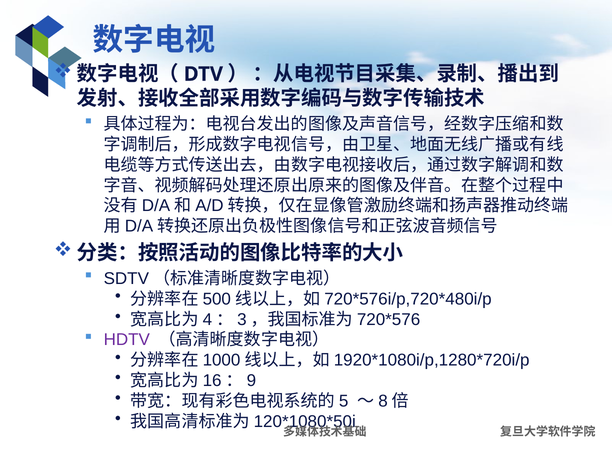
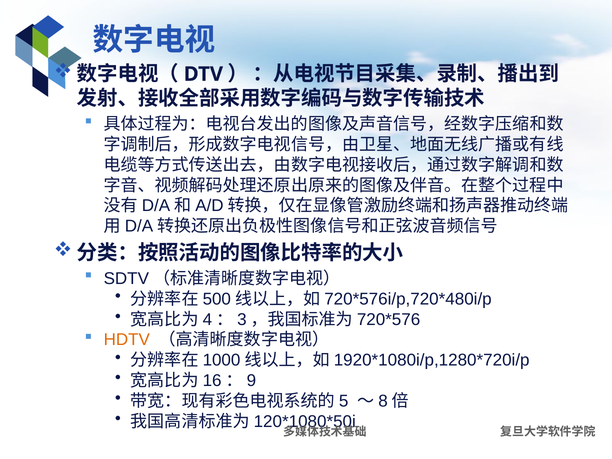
HDTV colour: purple -> orange
